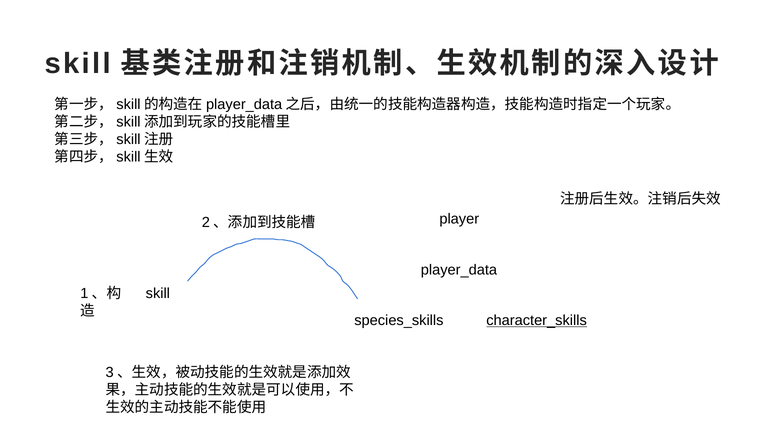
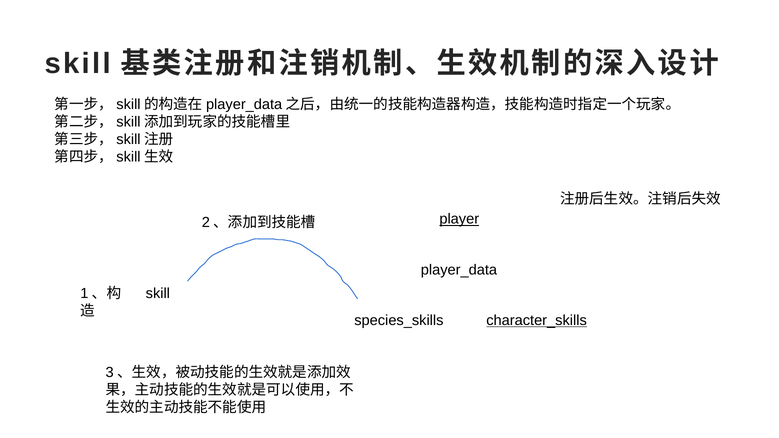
player underline: none -> present
